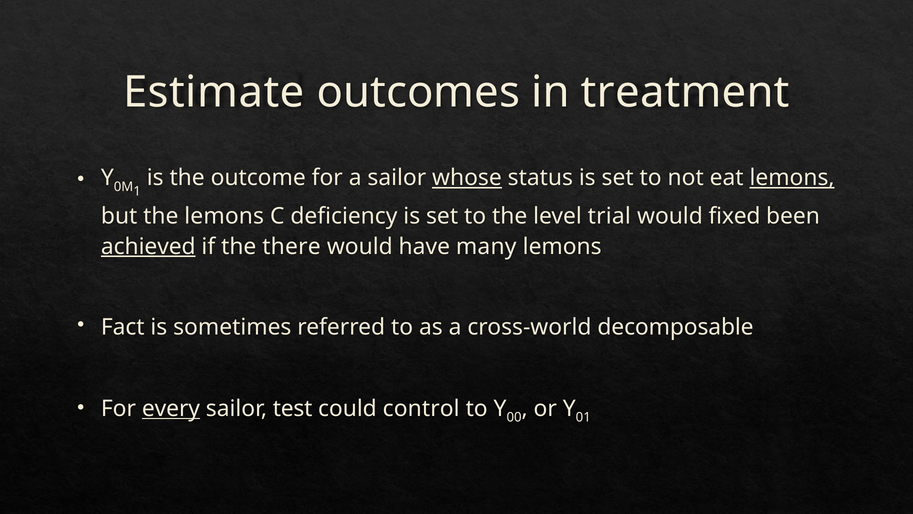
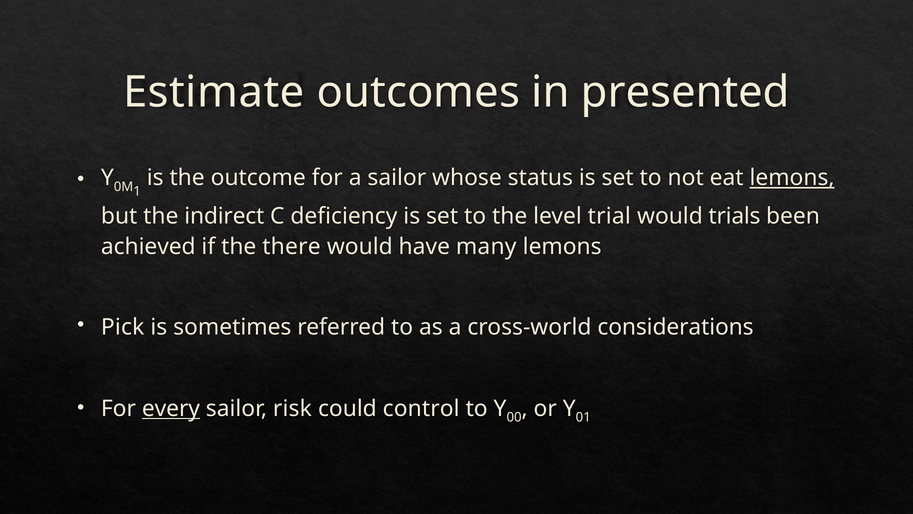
treatment: treatment -> presented
whose underline: present -> none
the lemons: lemons -> indirect
fixed: fixed -> trials
achieved underline: present -> none
Fact: Fact -> Pick
decomposable: decomposable -> considerations
test: test -> risk
